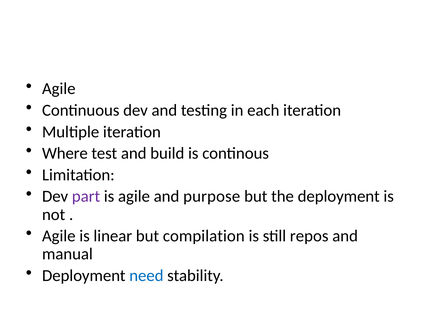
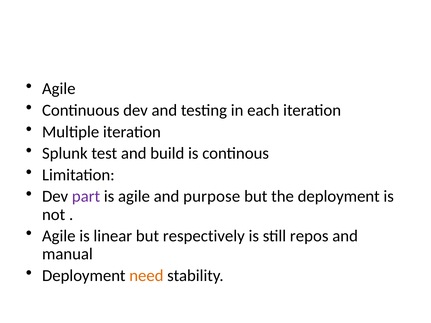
Where: Where -> Splunk
compilation: compilation -> respectively
need colour: blue -> orange
